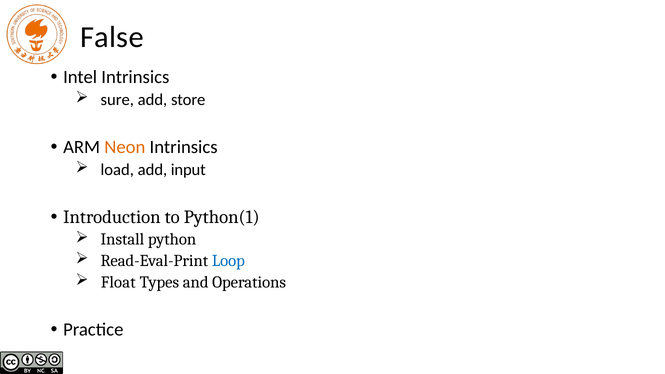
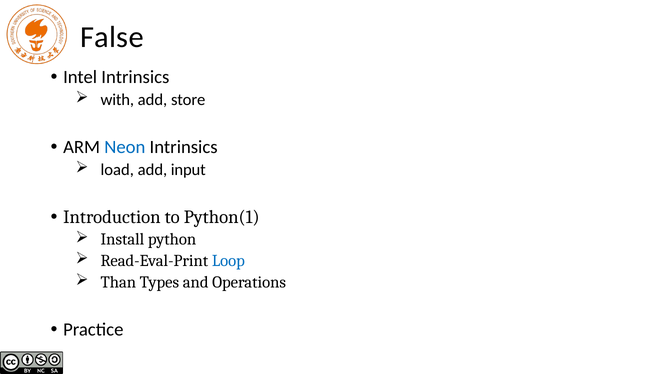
sure: sure -> with
Neon colour: orange -> blue
Float: Float -> Than
